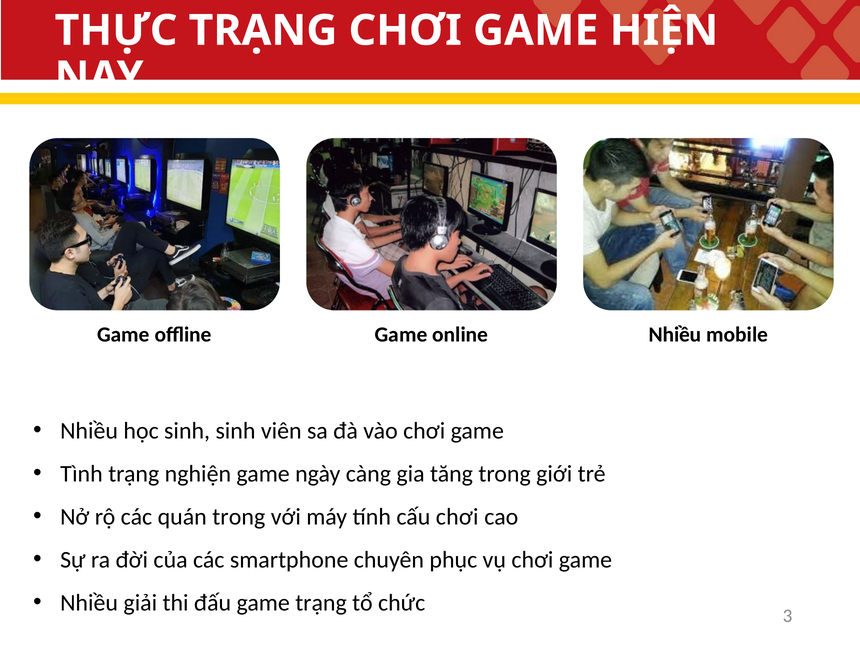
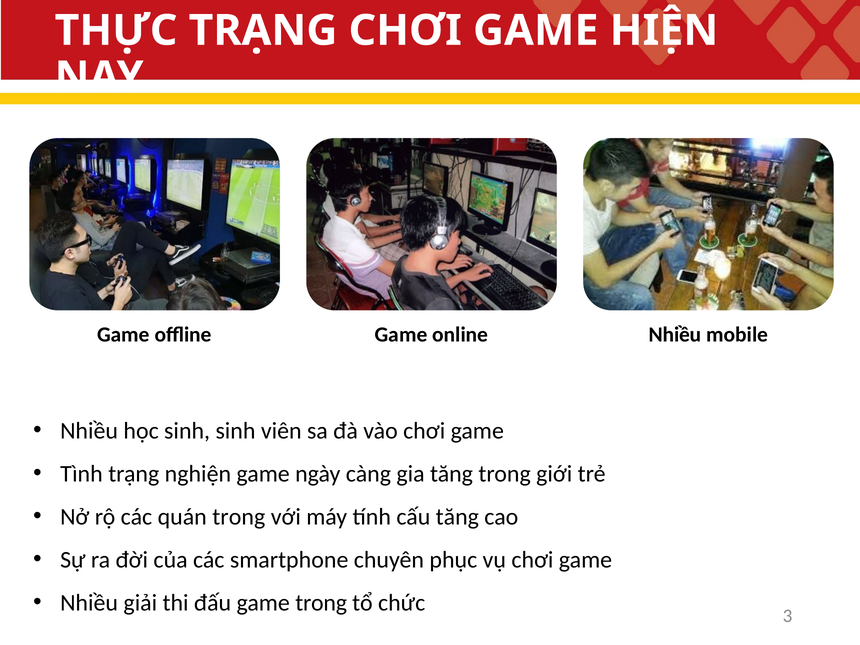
cấu chơi: chơi -> tăng
game trạng: trạng -> trong
